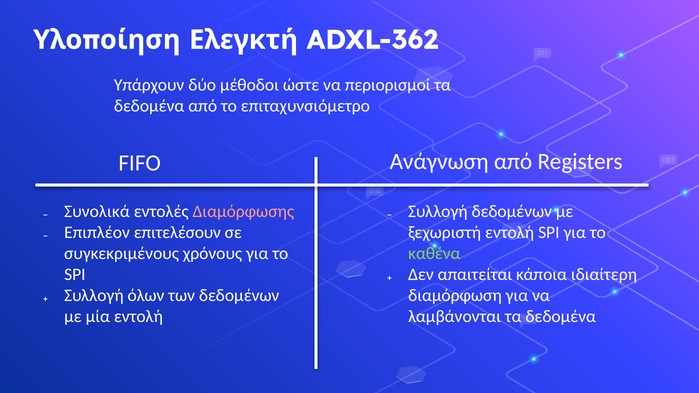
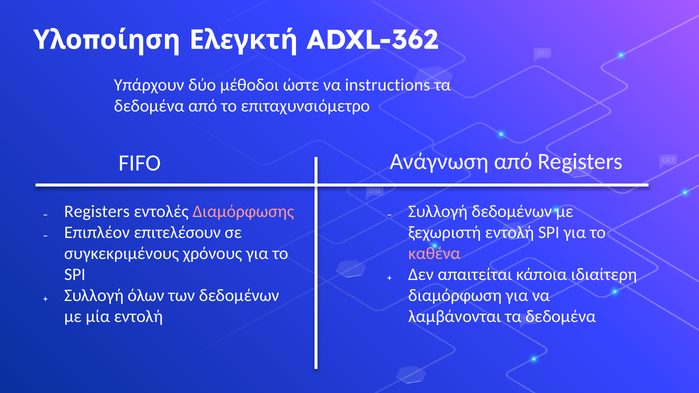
περιορισμοί: περιορισμοί -> instructions
Συνολικά at (97, 212): Συνολικά -> Registers
καθένα colour: light green -> pink
